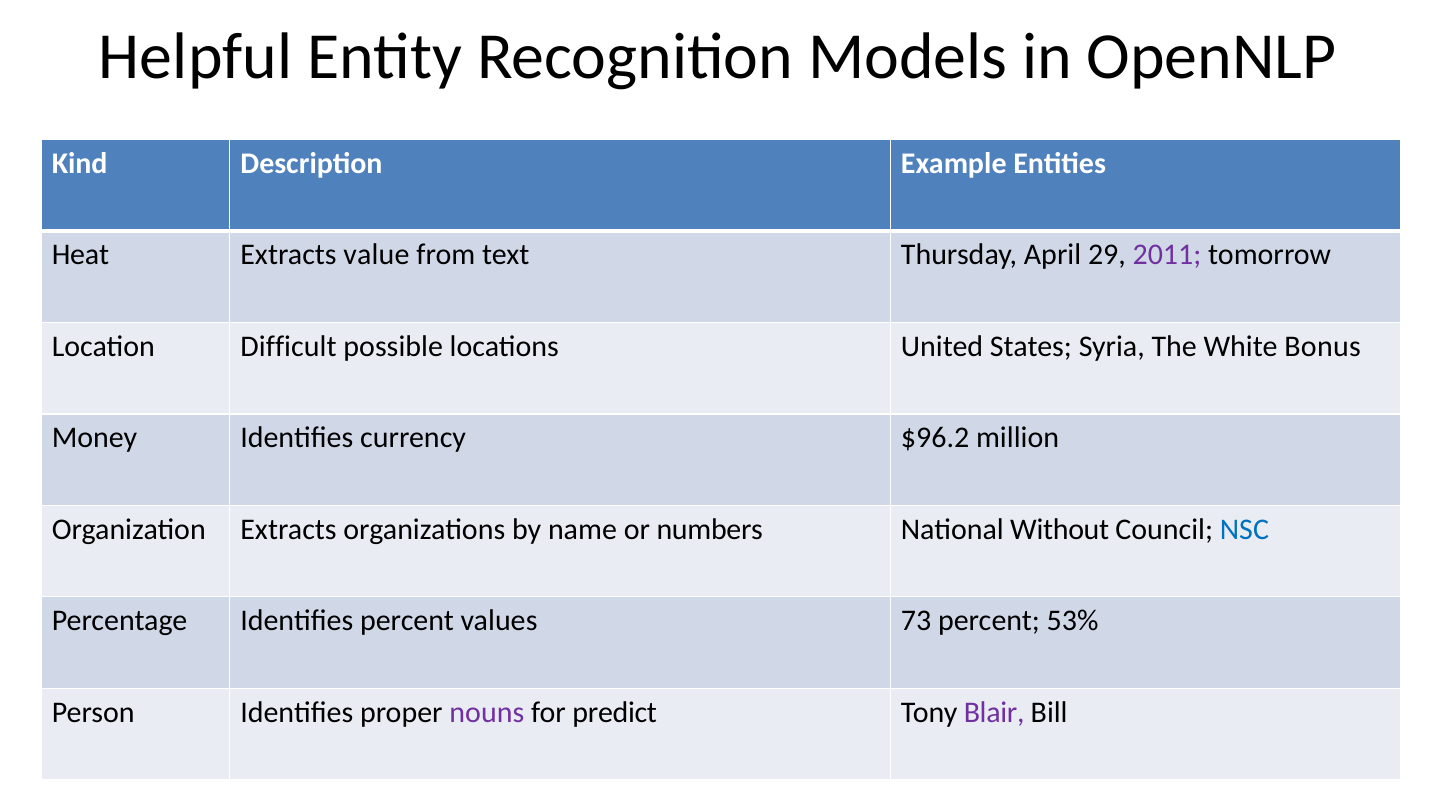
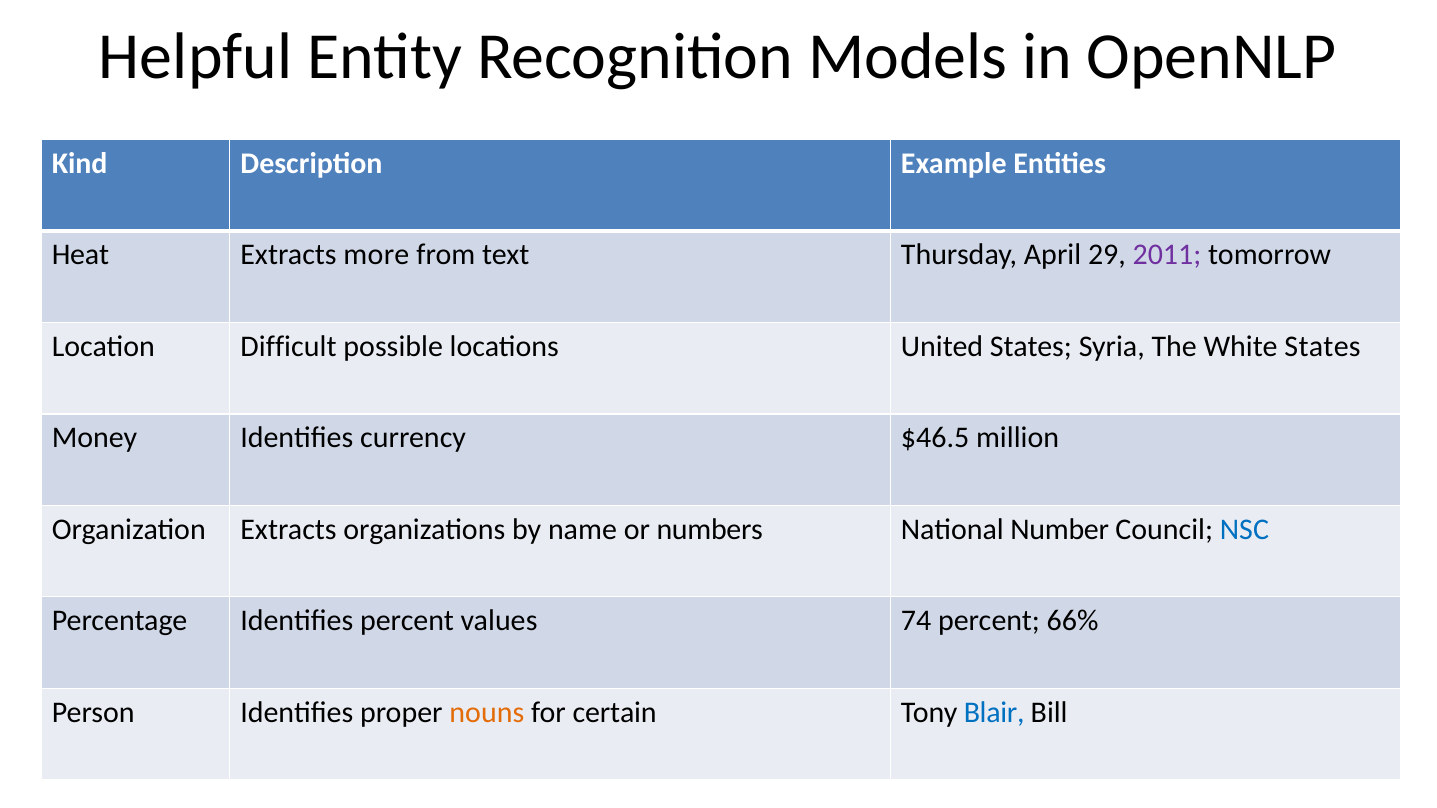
value: value -> more
White Bonus: Bonus -> States
$96.2: $96.2 -> $46.5
Without: Without -> Number
73: 73 -> 74
53%: 53% -> 66%
nouns colour: purple -> orange
predict: predict -> certain
Blair colour: purple -> blue
